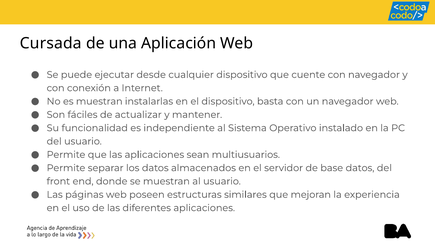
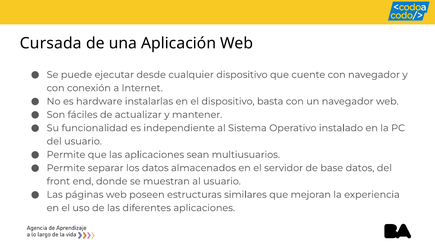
es muestran: muestran -> hardware
